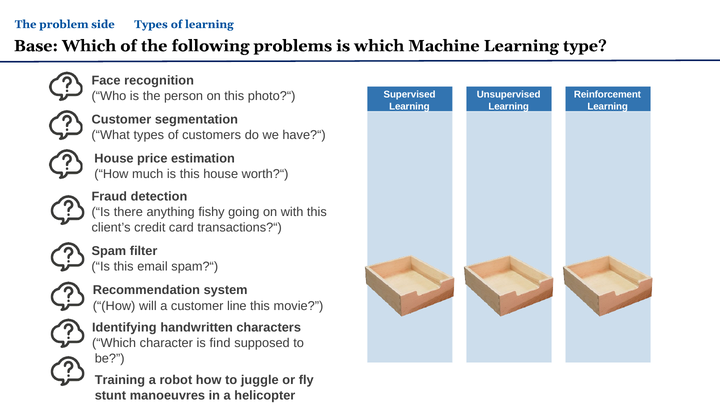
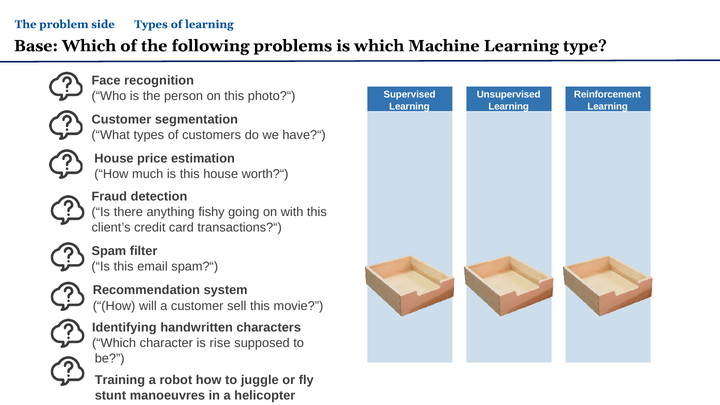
line: line -> sell
find: find -> rise
